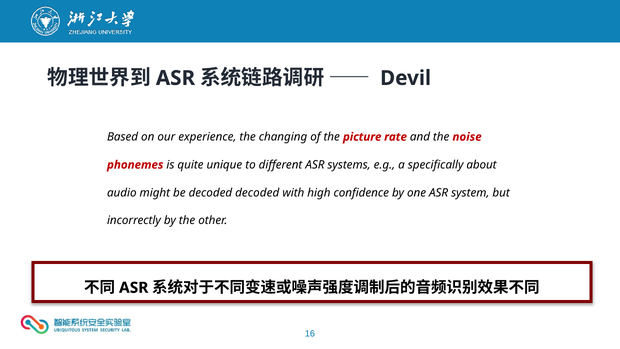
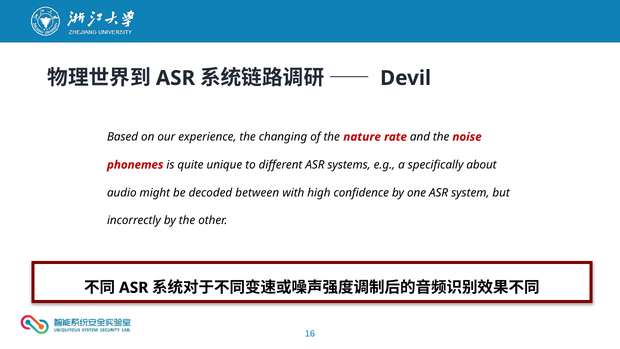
picture: picture -> nature
decoded decoded: decoded -> between
